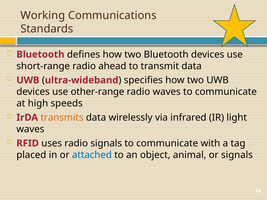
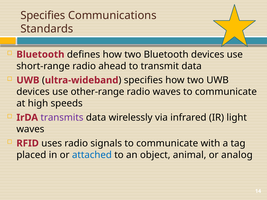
Working at (43, 15): Working -> Specifies
transmits colour: orange -> purple
or signals: signals -> analog
